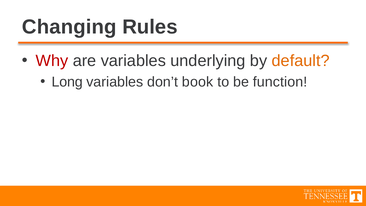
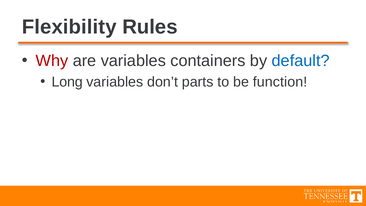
Changing: Changing -> Flexibility
underlying: underlying -> containers
default colour: orange -> blue
book: book -> parts
